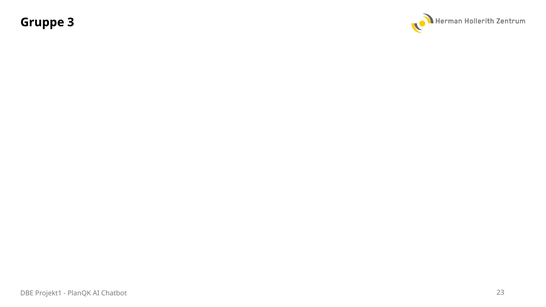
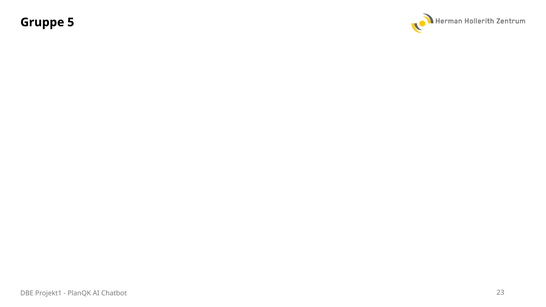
3: 3 -> 5
